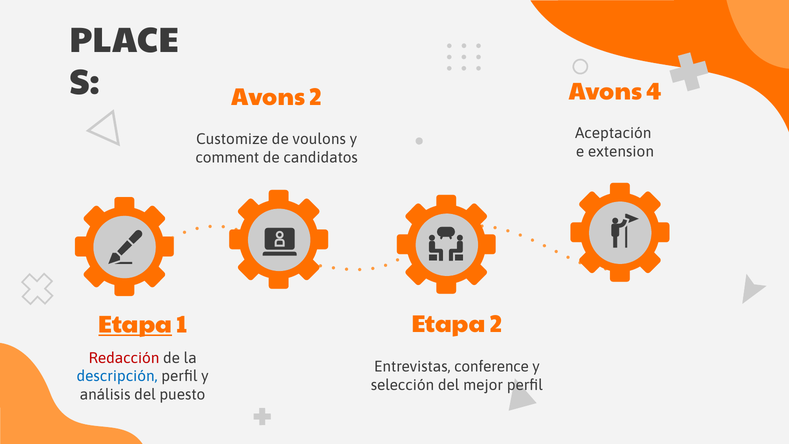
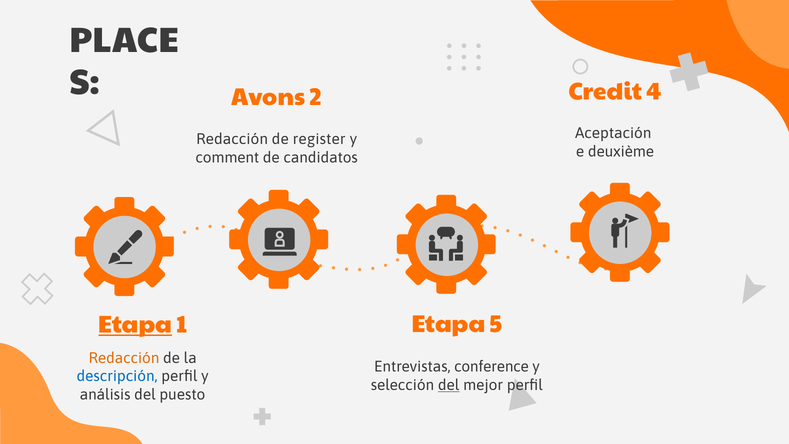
Avons at (605, 92): Avons -> Credit
Customize at (232, 139): Customize -> Redacción
voulons: voulons -> register
extension: extension -> deuxième
Etapa 2: 2 -> 5
Redacción at (124, 358) colour: red -> orange
del at (449, 385) underline: none -> present
